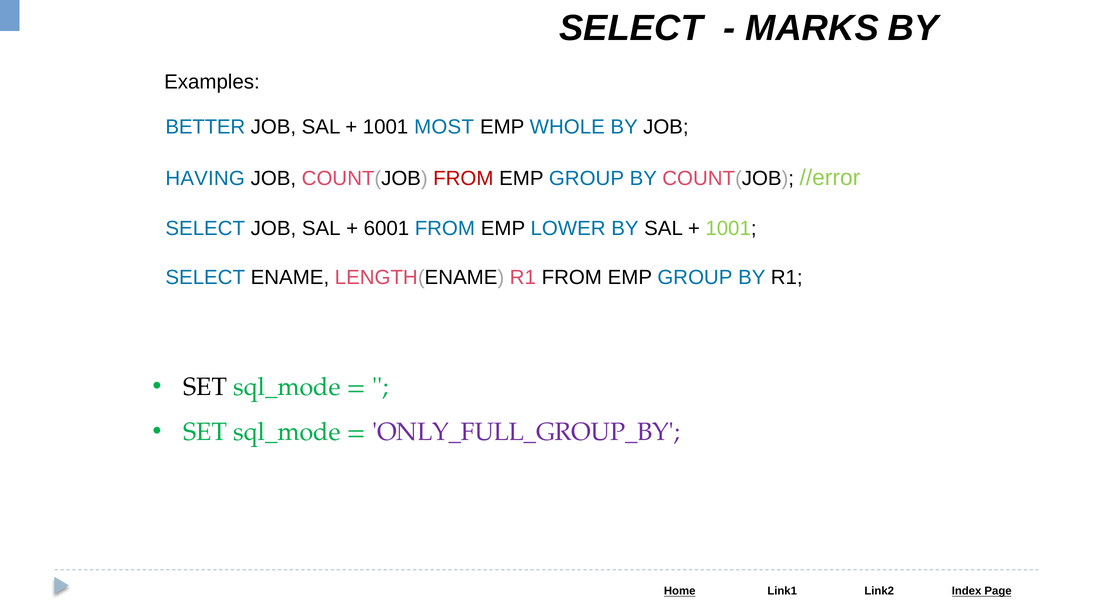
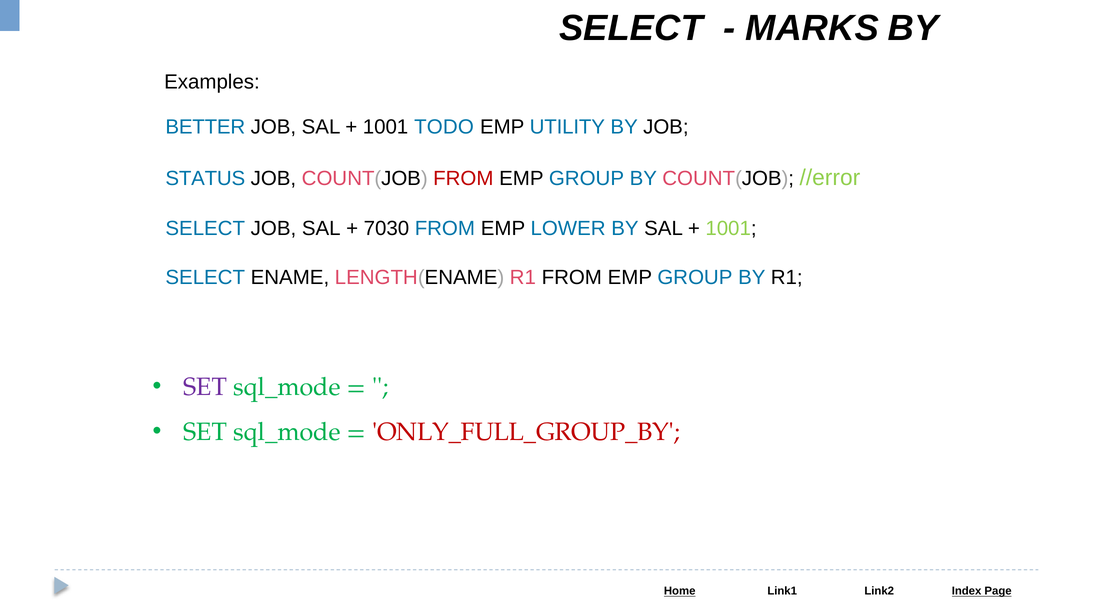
MOST: MOST -> TODO
WHOLE: WHOLE -> UTILITY
HAVING: HAVING -> STATUS
6001: 6001 -> 7030
SET at (205, 387) colour: black -> purple
ONLY_FULL_GROUP_BY colour: purple -> red
